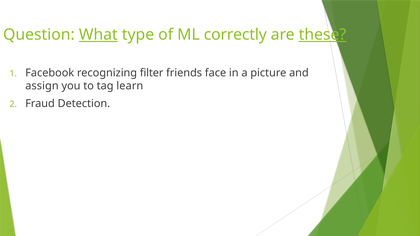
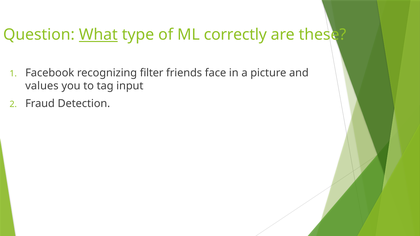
these underline: present -> none
assign: assign -> values
learn: learn -> input
